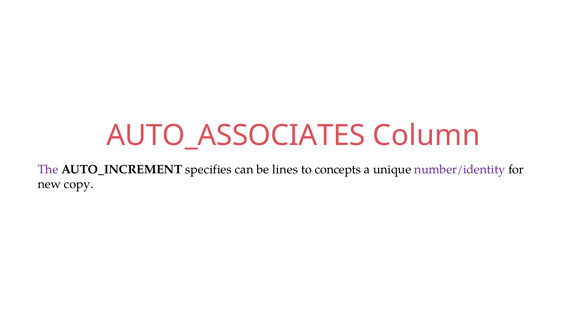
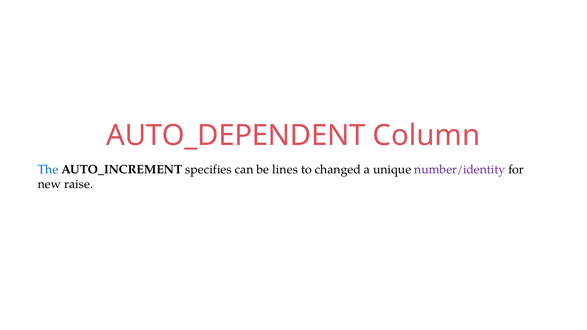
AUTO_ASSOCIATES: AUTO_ASSOCIATES -> AUTO_DEPENDENT
The colour: purple -> blue
concepts: concepts -> changed
copy: copy -> raise
